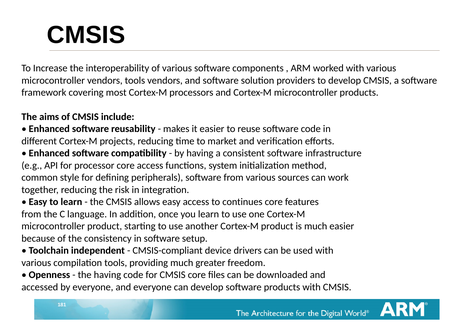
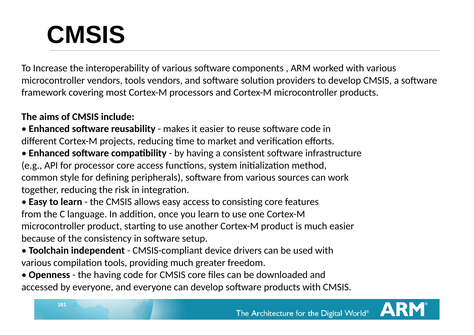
continues: continues -> consisting
